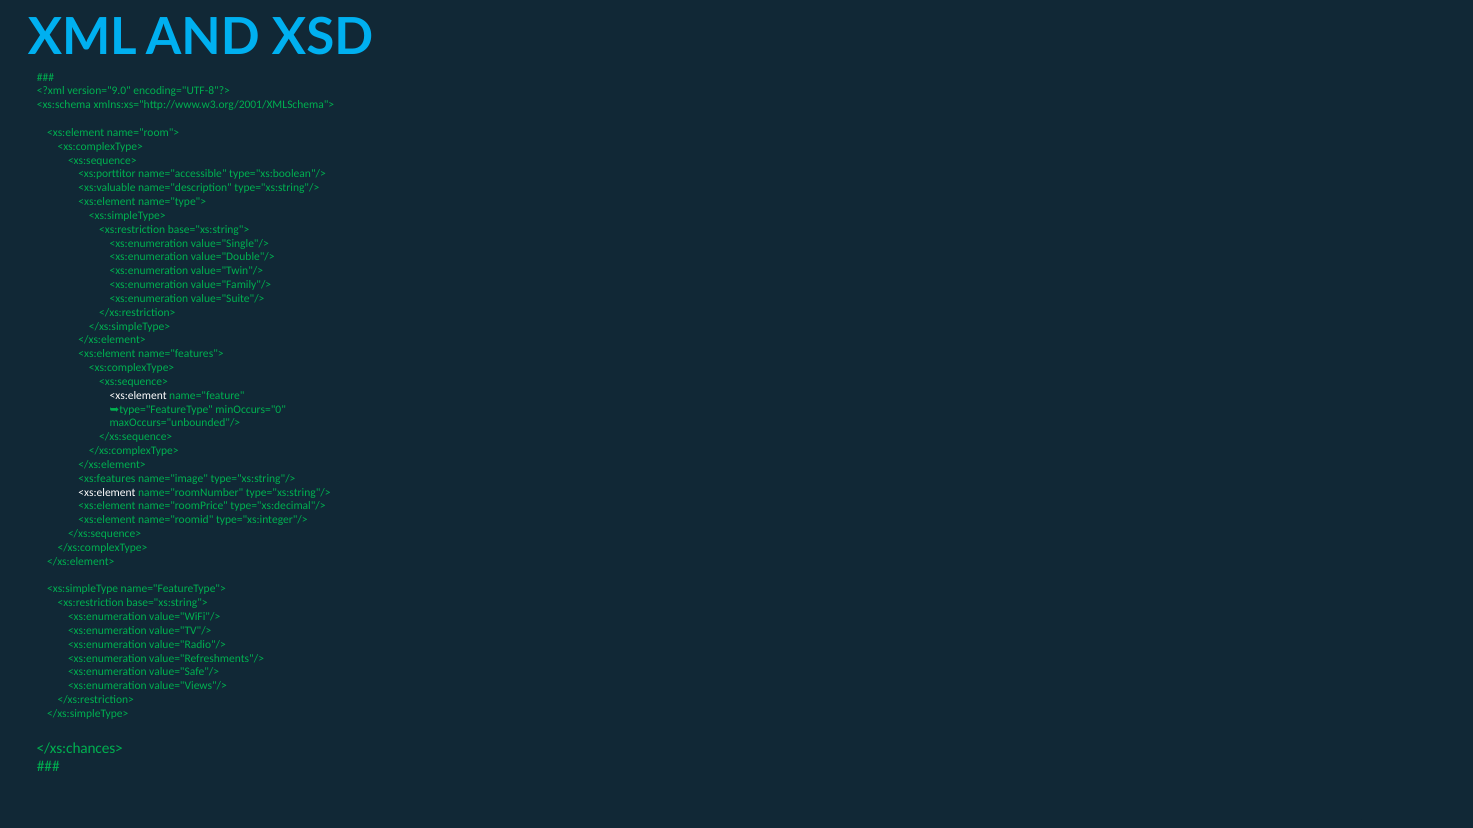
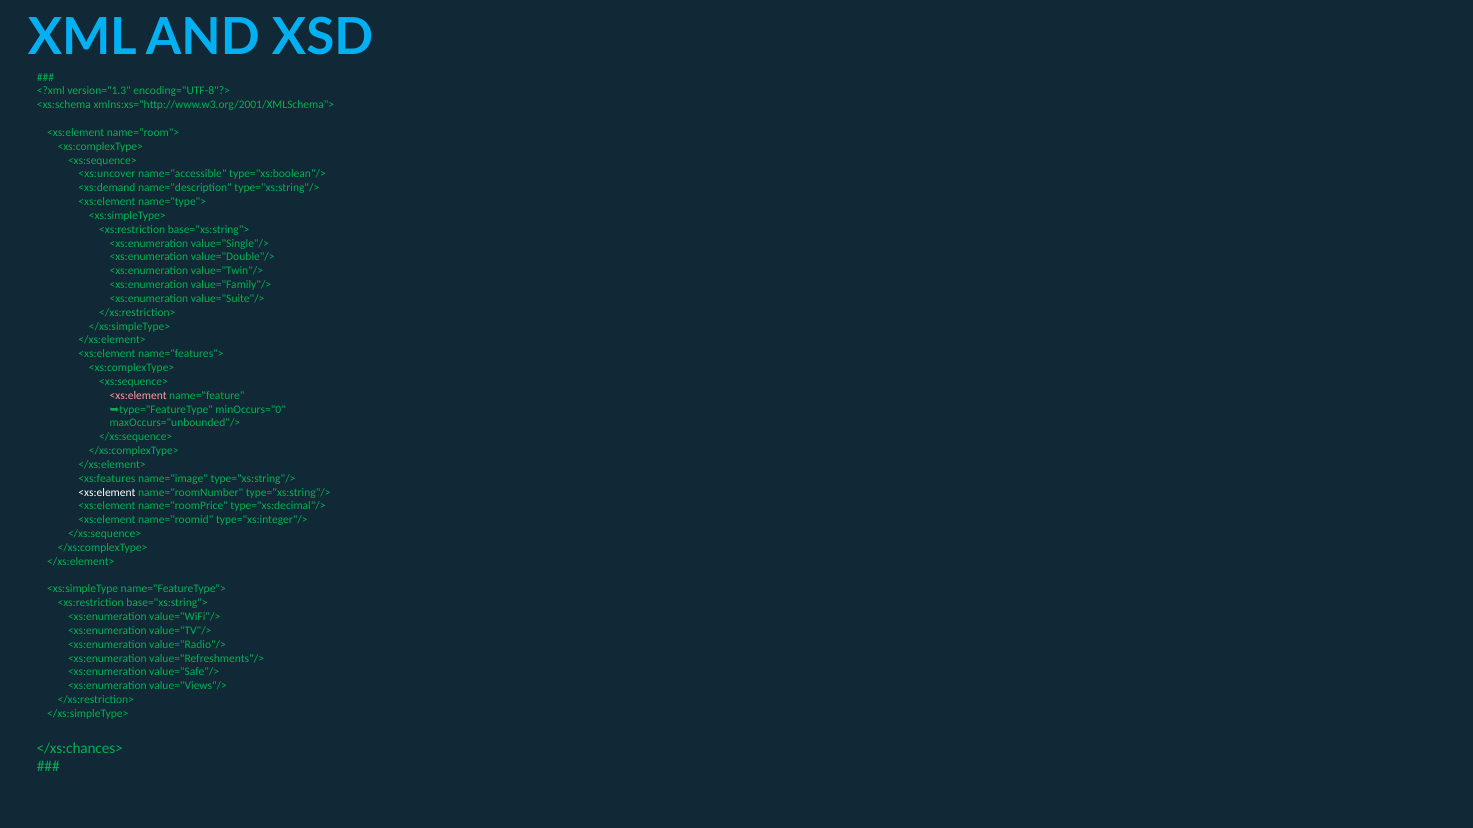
version="9.0: version="9.0 -> version="1.3
<xs:porttitor: <xs:porttitor -> <xs:uncover
<xs:valuable: <xs:valuable -> <xs:demand
<xs:element at (138, 396) colour: white -> pink
